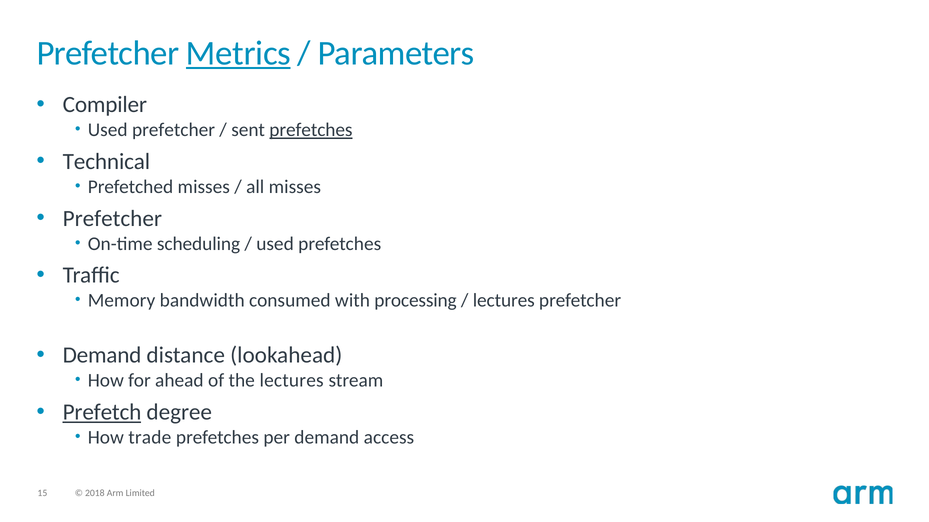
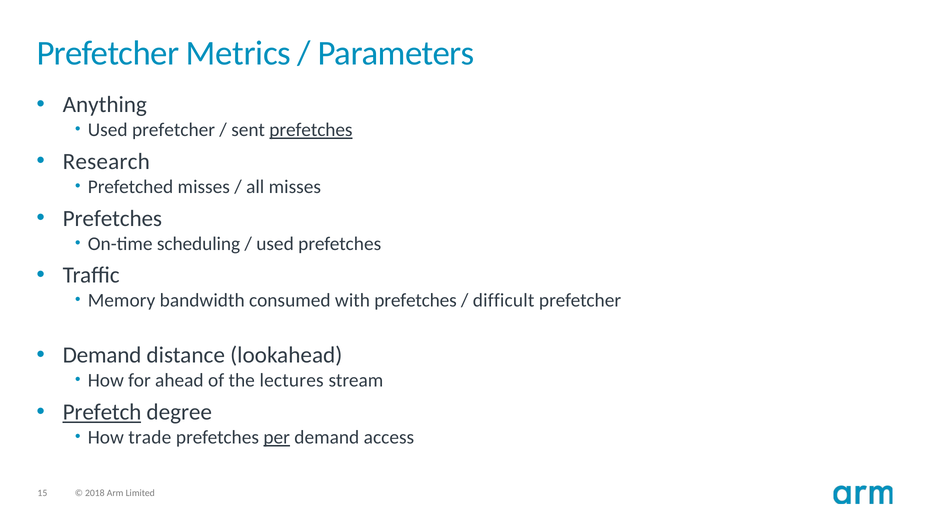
Metrics underline: present -> none
Compiler: Compiler -> Anything
Technical: Technical -> Research
Prefetcher at (112, 219): Prefetcher -> Prefetches
with processing: processing -> prefetches
lectures at (504, 301): lectures -> difficult
per underline: none -> present
